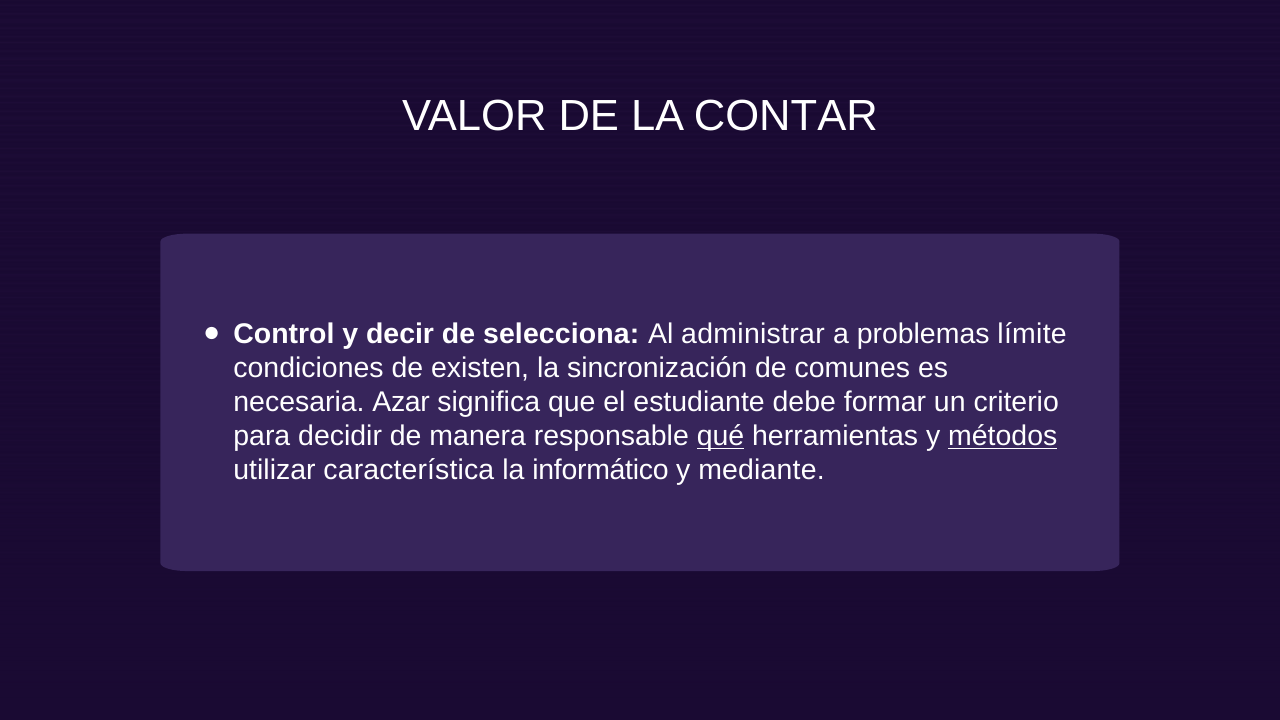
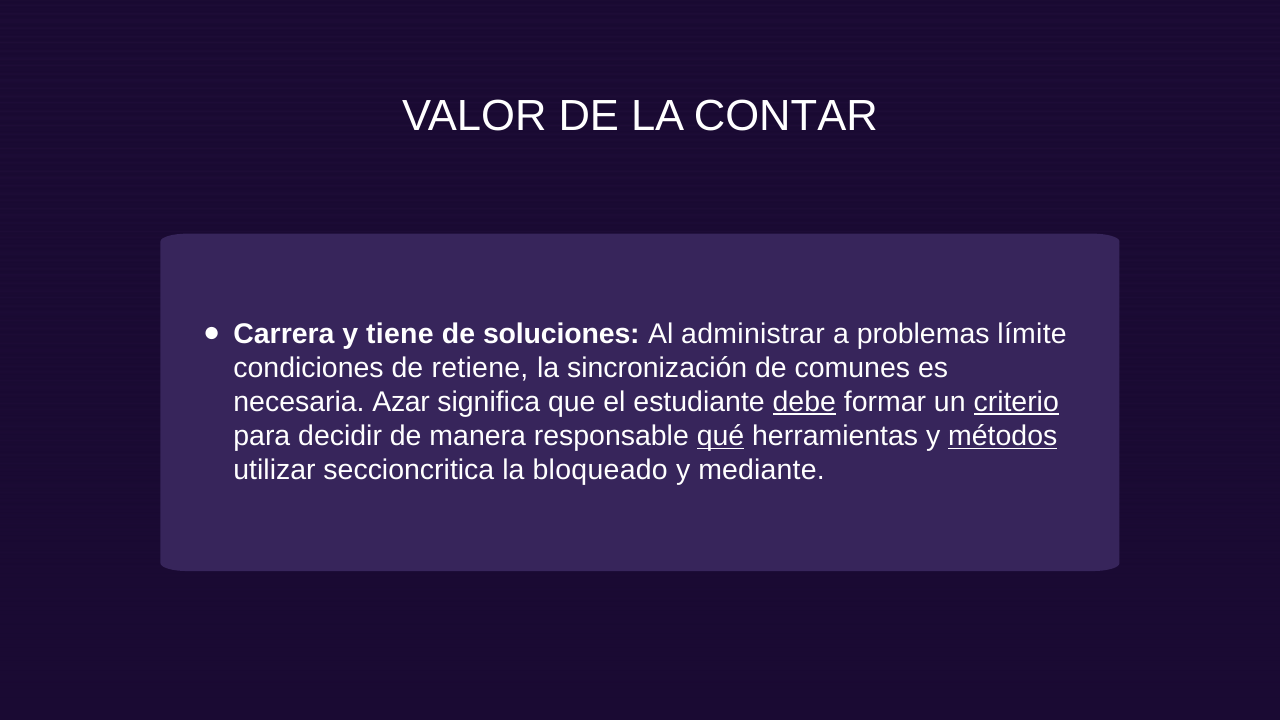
Control: Control -> Carrera
decir: decir -> tiene
selecciona: selecciona -> soluciones
existen: existen -> retiene
debe underline: none -> present
criterio underline: none -> present
característica: característica -> seccioncritica
informático: informático -> bloqueado
